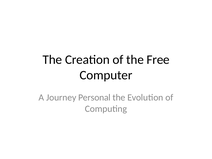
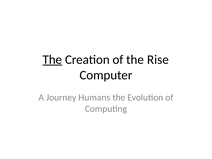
The at (52, 60) underline: none -> present
Free: Free -> Rise
Personal: Personal -> Humans
